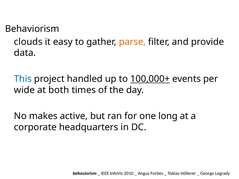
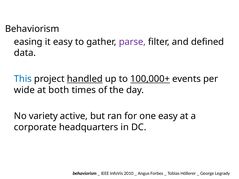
clouds: clouds -> easing
parse colour: orange -> purple
provide: provide -> defined
handled underline: none -> present
makes: makes -> variety
one long: long -> easy
